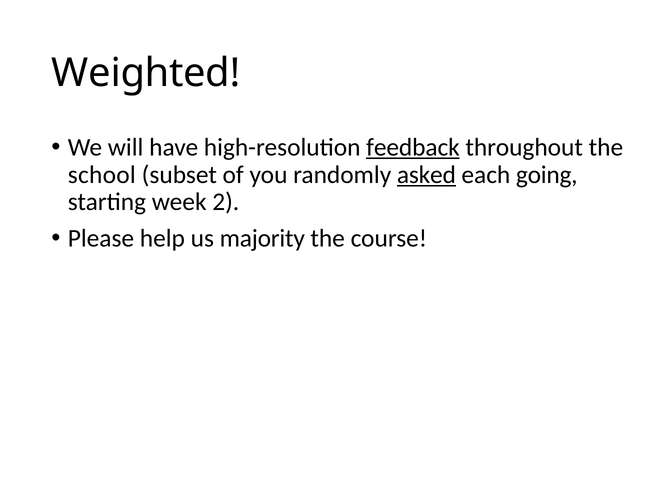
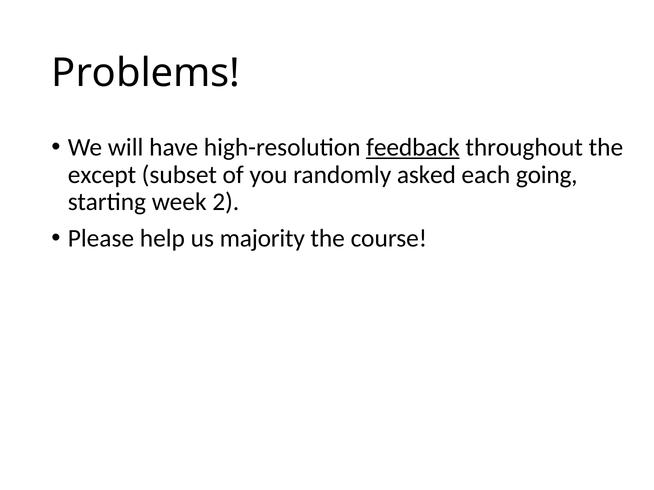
Weighted: Weighted -> Problems
school: school -> except
asked underline: present -> none
